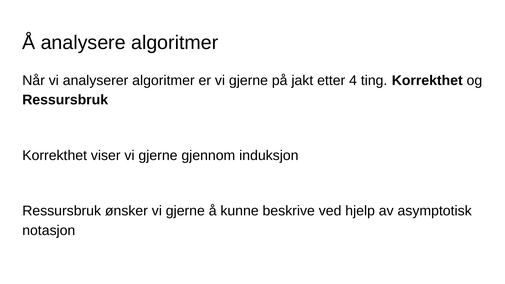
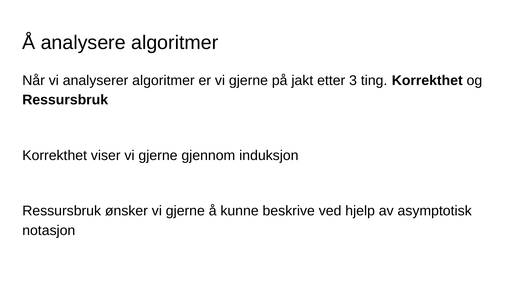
4: 4 -> 3
